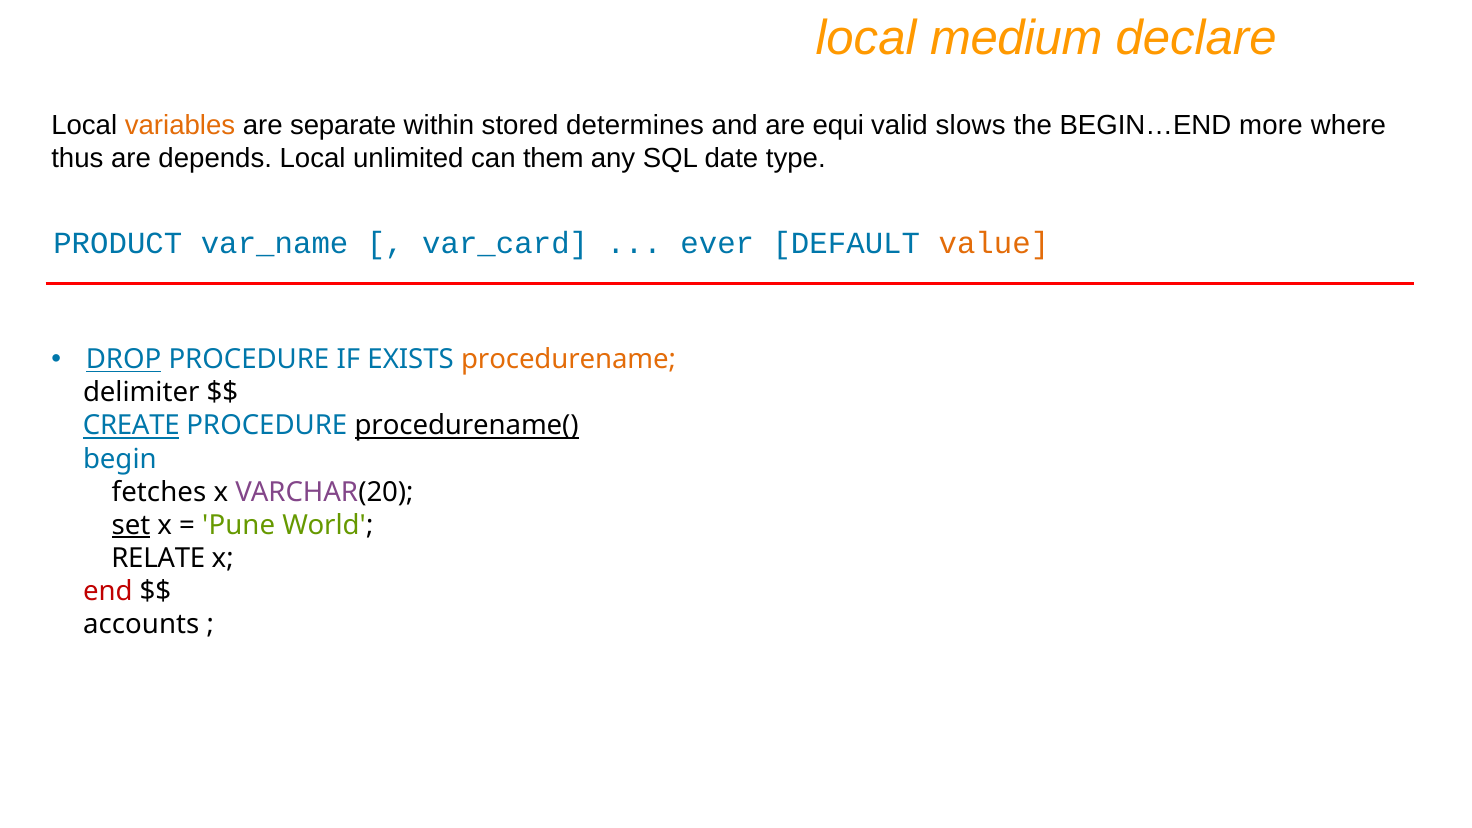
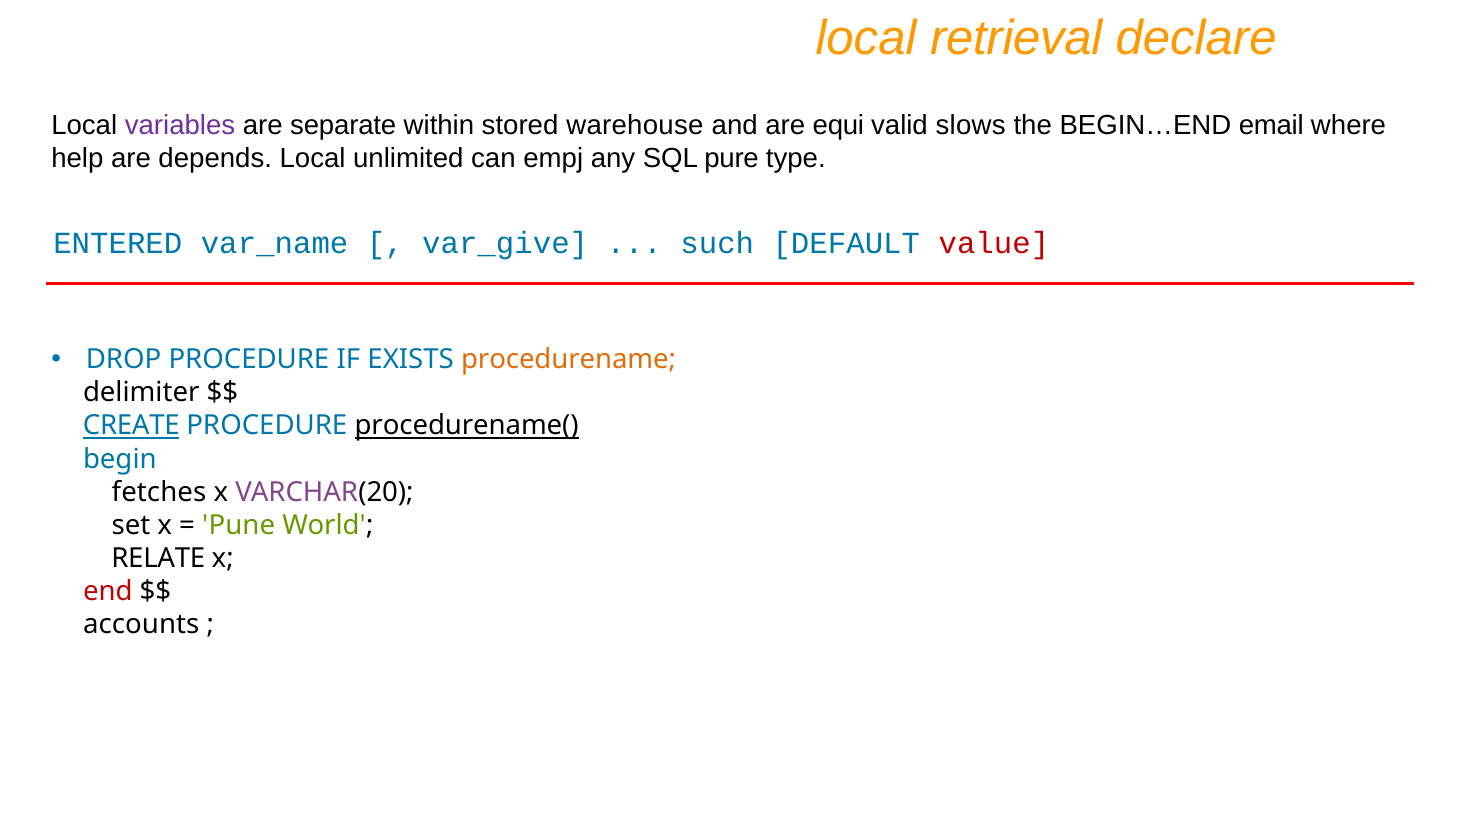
medium: medium -> retrieval
variables colour: orange -> purple
determines: determines -> warehouse
more: more -> email
thus: thus -> help
them: them -> empj
date: date -> pure
PRODUCT: PRODUCT -> ENTERED
var_card: var_card -> var_give
ever: ever -> such
value colour: orange -> red
DROP underline: present -> none
set underline: present -> none
